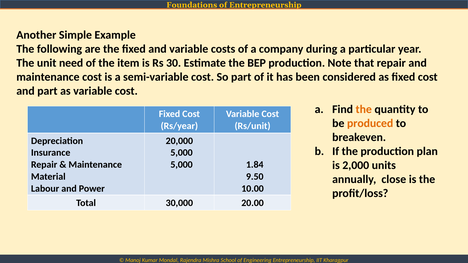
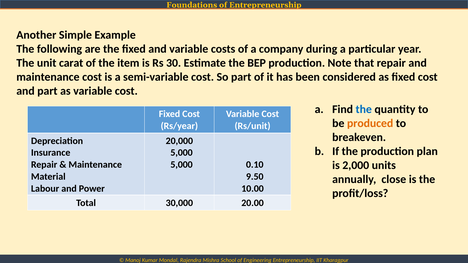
need: need -> carat
the at (364, 109) colour: orange -> blue
1.84: 1.84 -> 0.10
